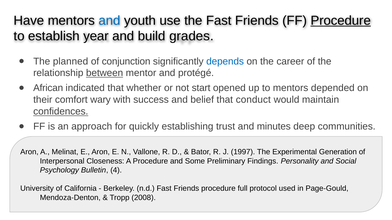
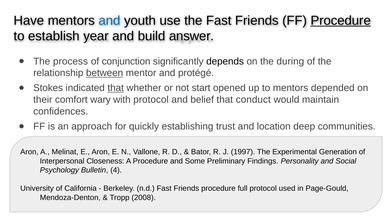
grades: grades -> answer
planned: planned -> process
depends colour: blue -> black
career: career -> during
African: African -> Stokes
that at (116, 88) underline: none -> present
with success: success -> protocol
confidences underline: present -> none
minutes: minutes -> location
